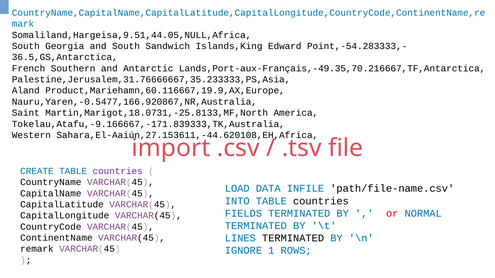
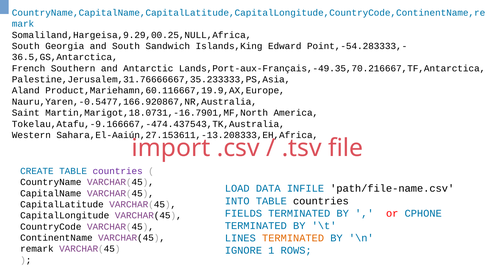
Somaliland,Hargeisa,9.51,44.05,NULL,Africa: Somaliland,Hargeisa,9.51,44.05,NULL,Africa -> Somaliland,Hargeisa,9.29,00.25,NULL,Africa
Martin,Marigot,18.0731,-25.8133,MF,North: Martin,Marigot,18.0731,-25.8133,MF,North -> Martin,Marigot,18.0731,-16.7901,MF,North
Tokelau,Atafu,-9.166667,-171.839333,TK,Australia: Tokelau,Atafu,-9.166667,-171.839333,TK,Australia -> Tokelau,Atafu,-9.166667,-474.437543,TK,Australia
Sahara,El-Aaiún,27.153611,-44.620108,EH,Africa: Sahara,El-Aaiún,27.153611,-44.620108,EH,Africa -> Sahara,El-Aaiún,27.153611,-13.208333,EH,Africa
NORMAL: NORMAL -> CPHONE
TERMINATED at (293, 238) colour: black -> orange
